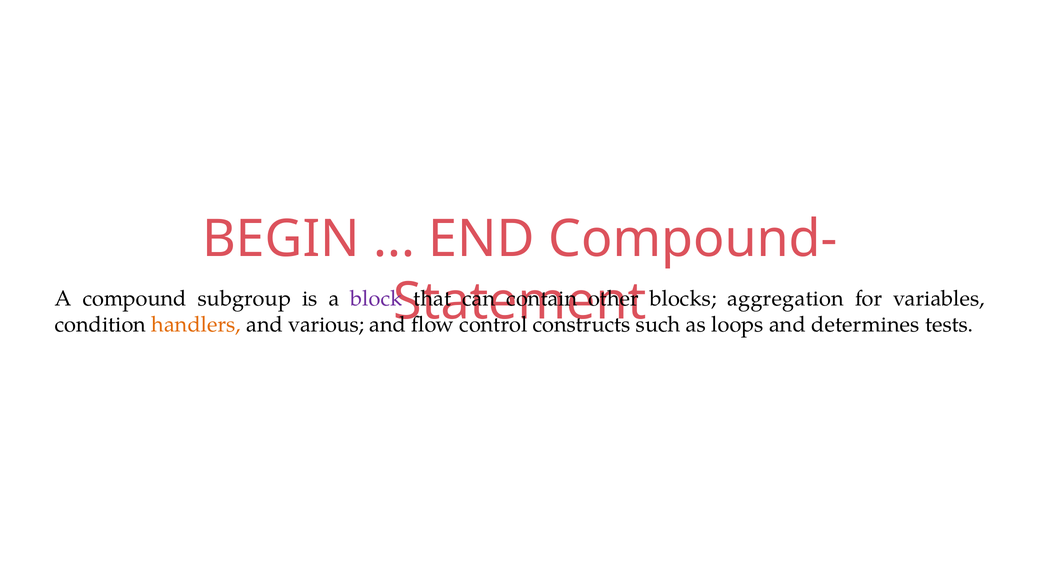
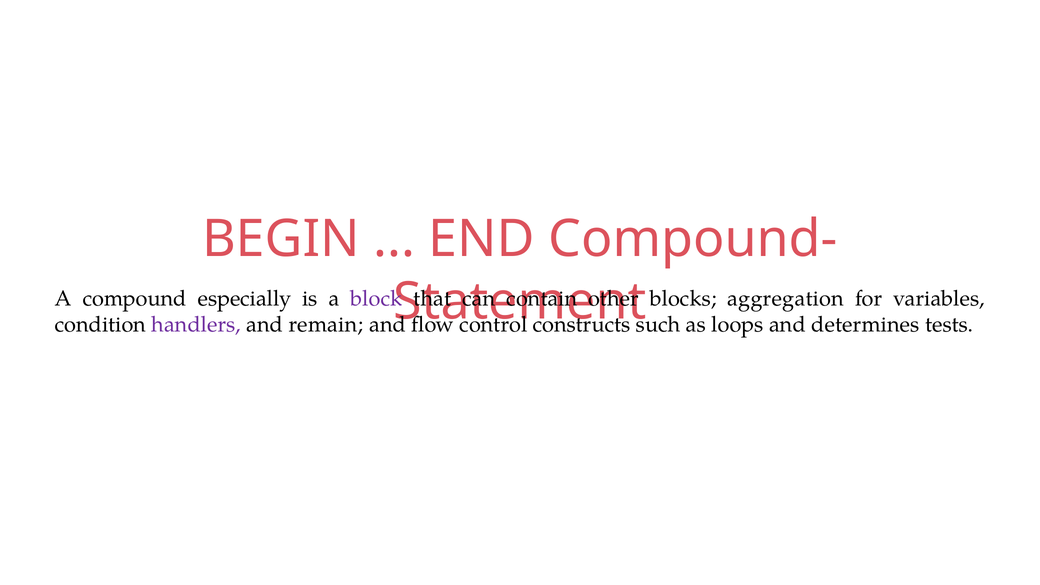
subgroup: subgroup -> especially
handlers colour: orange -> purple
various: various -> remain
